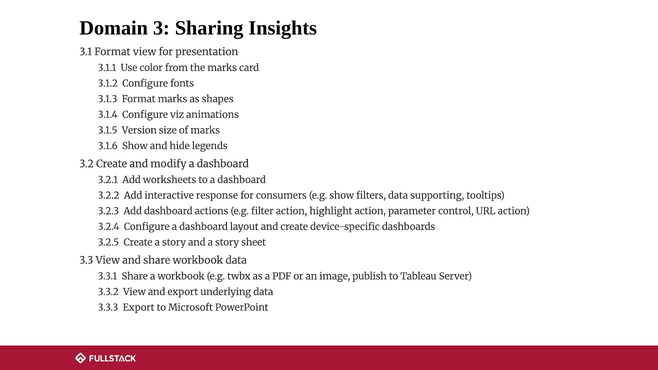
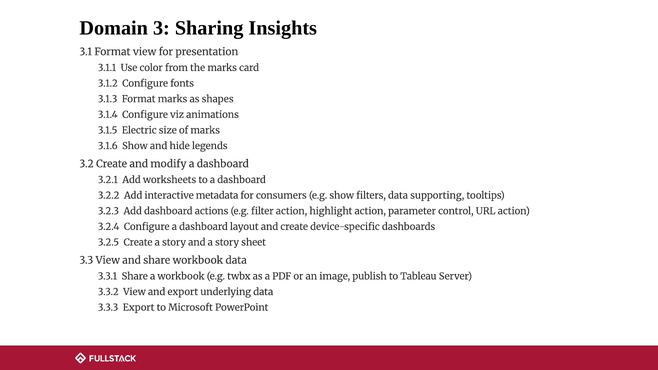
Version: Version -> Electric
response: response -> metadata
